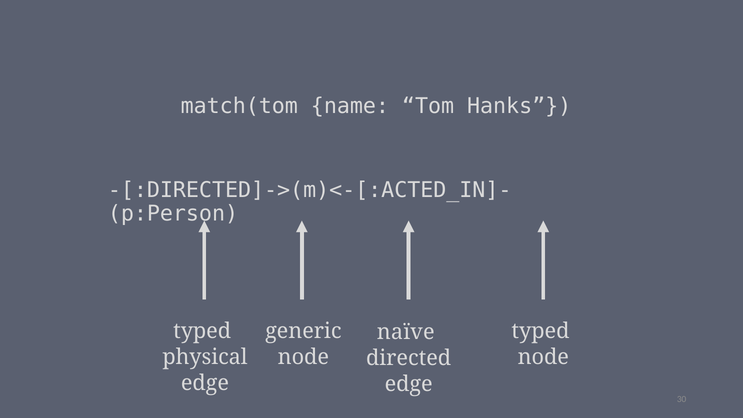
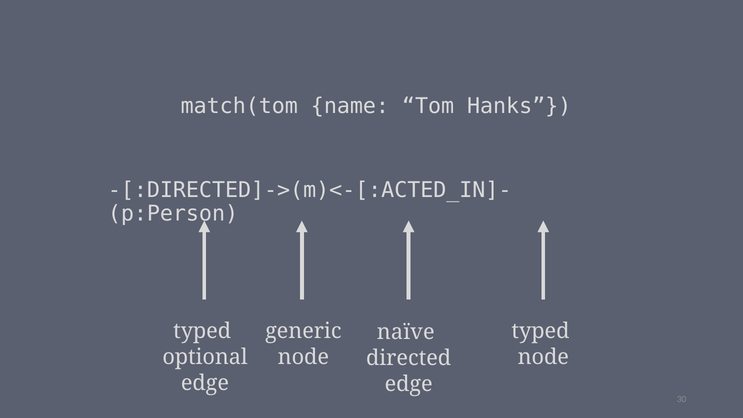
physical: physical -> optional
